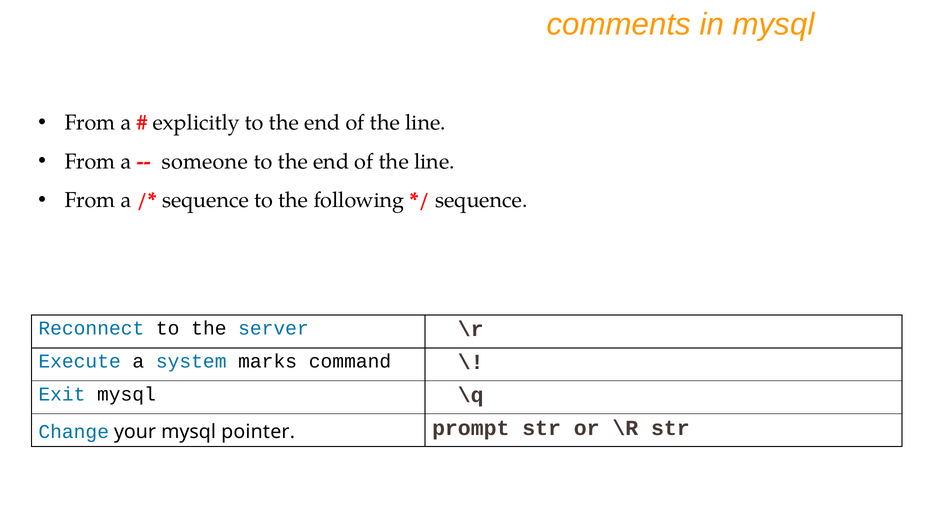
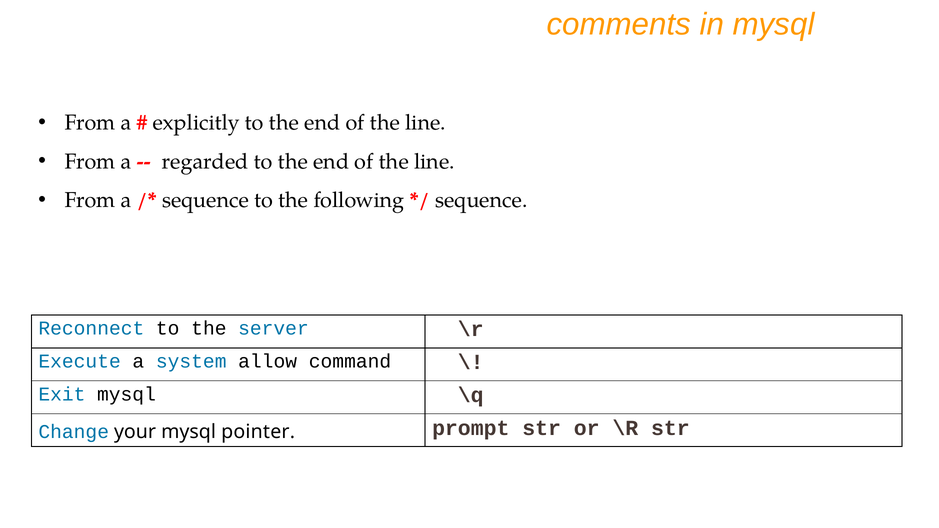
someone: someone -> regarded
marks: marks -> allow
